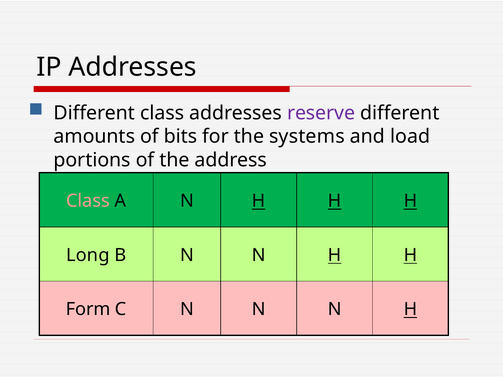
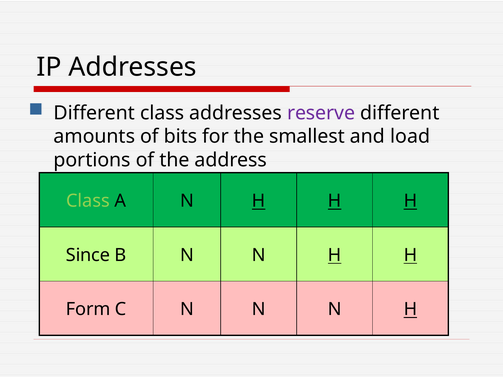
systems: systems -> smallest
Class at (88, 201) colour: pink -> light green
Long: Long -> Since
